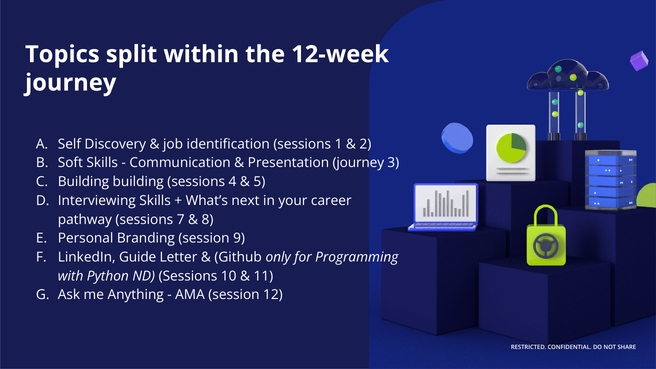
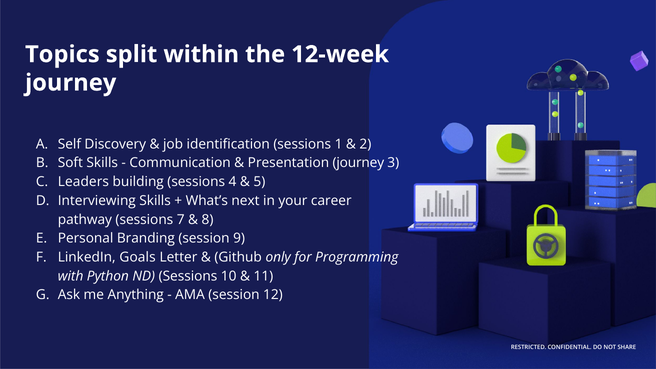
Building at (83, 182): Building -> Leaders
Guide: Guide -> Goals
